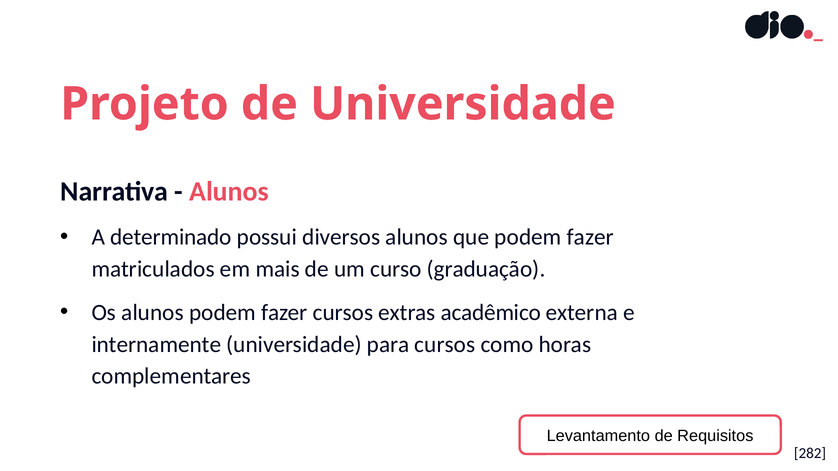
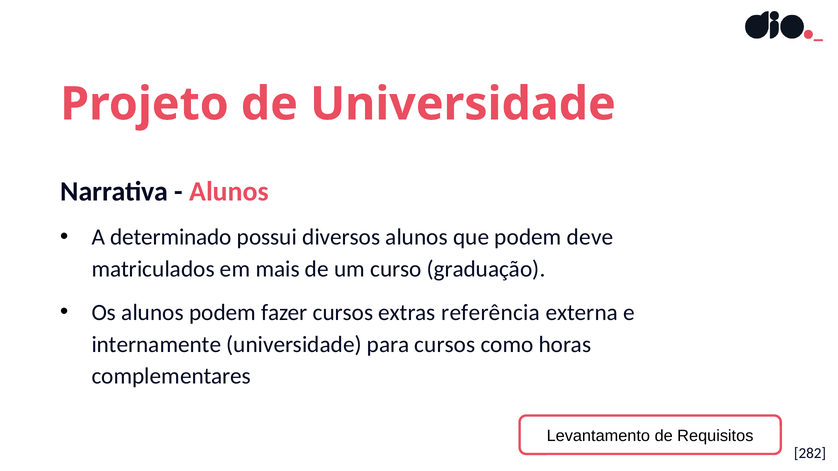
que podem fazer: fazer -> deve
acadêmico: acadêmico -> referência
